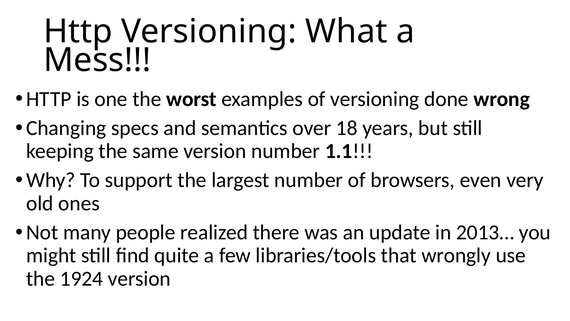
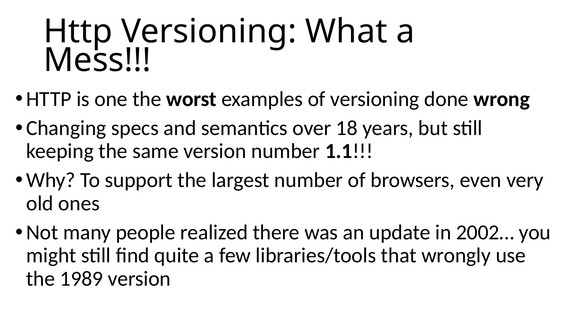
2013…: 2013… -> 2002…
1924: 1924 -> 1989
